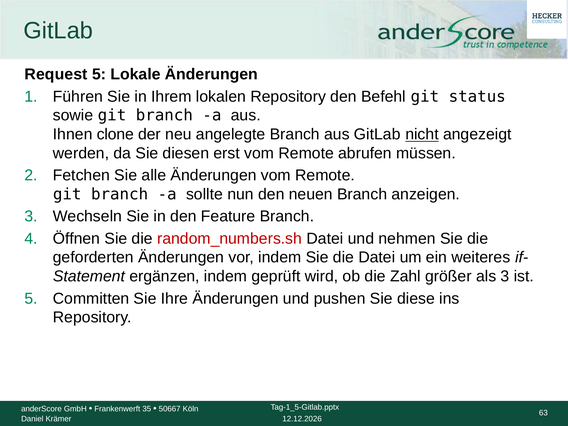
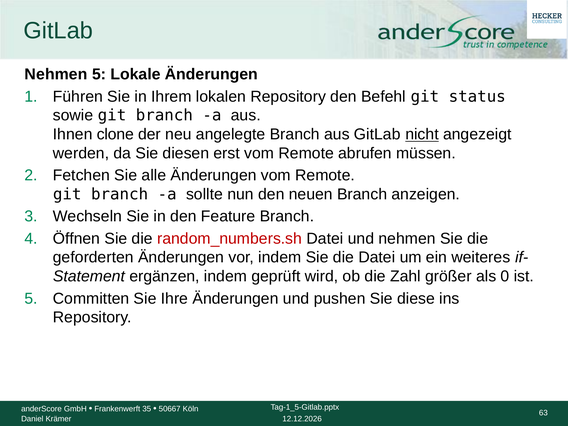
Request at (56, 74): Request -> Nehmen
als 3: 3 -> 0
